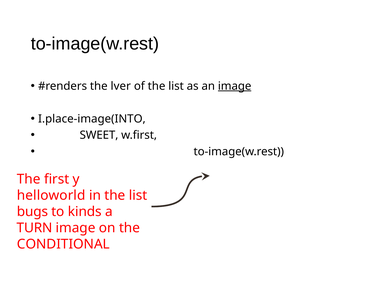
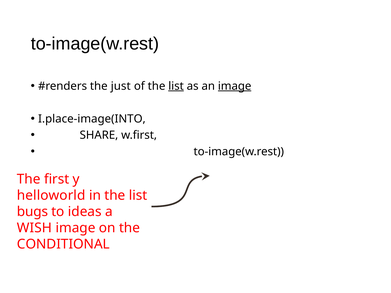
lver: lver -> just
list at (176, 86) underline: none -> present
SWEET: SWEET -> SHARE
kinds: kinds -> ideas
TURN: TURN -> WISH
